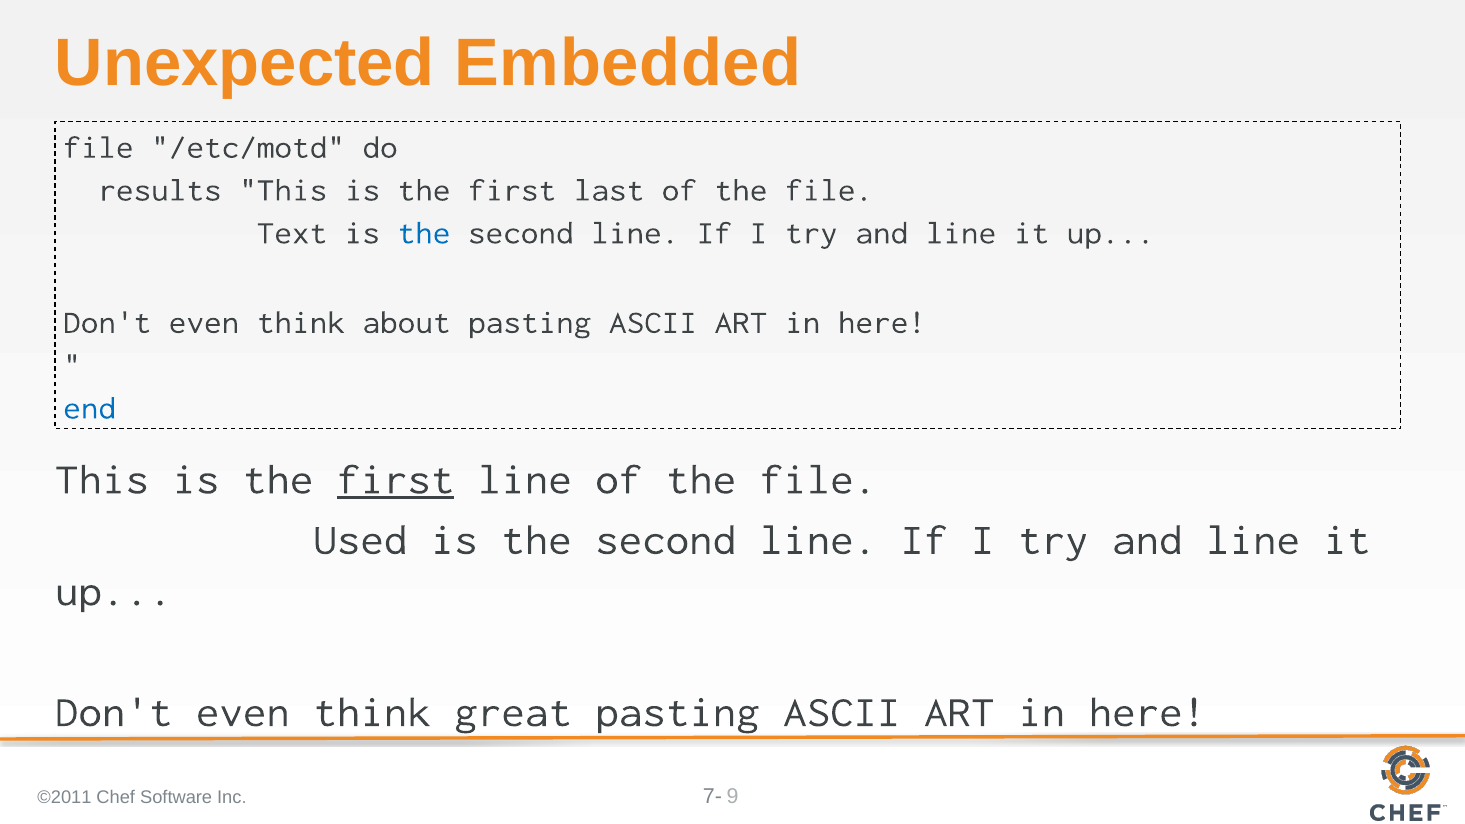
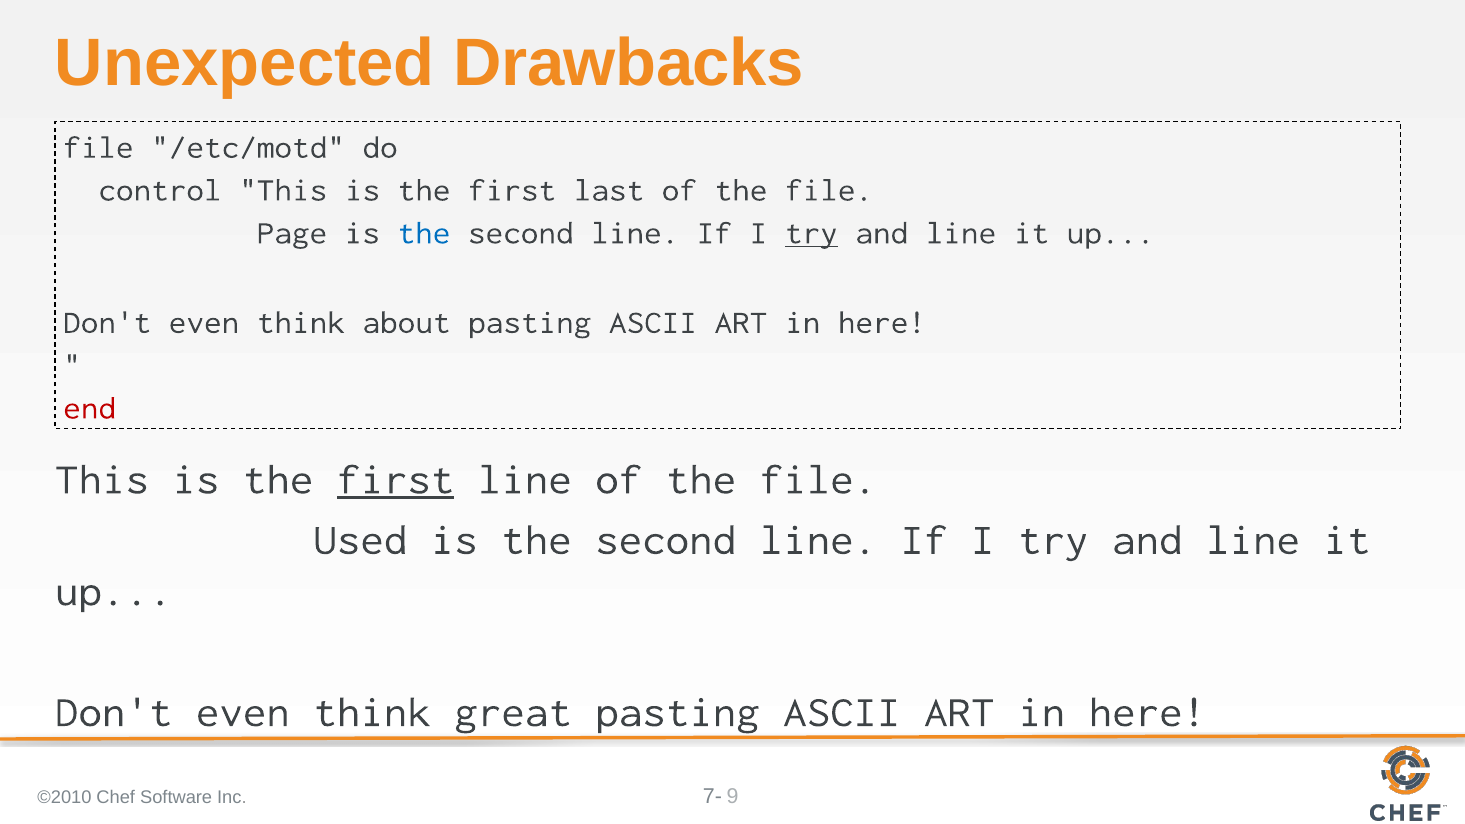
Embedded: Embedded -> Drawbacks
results: results -> control
Text: Text -> Page
try at (811, 233) underline: none -> present
end colour: blue -> red
©2011: ©2011 -> ©2010
